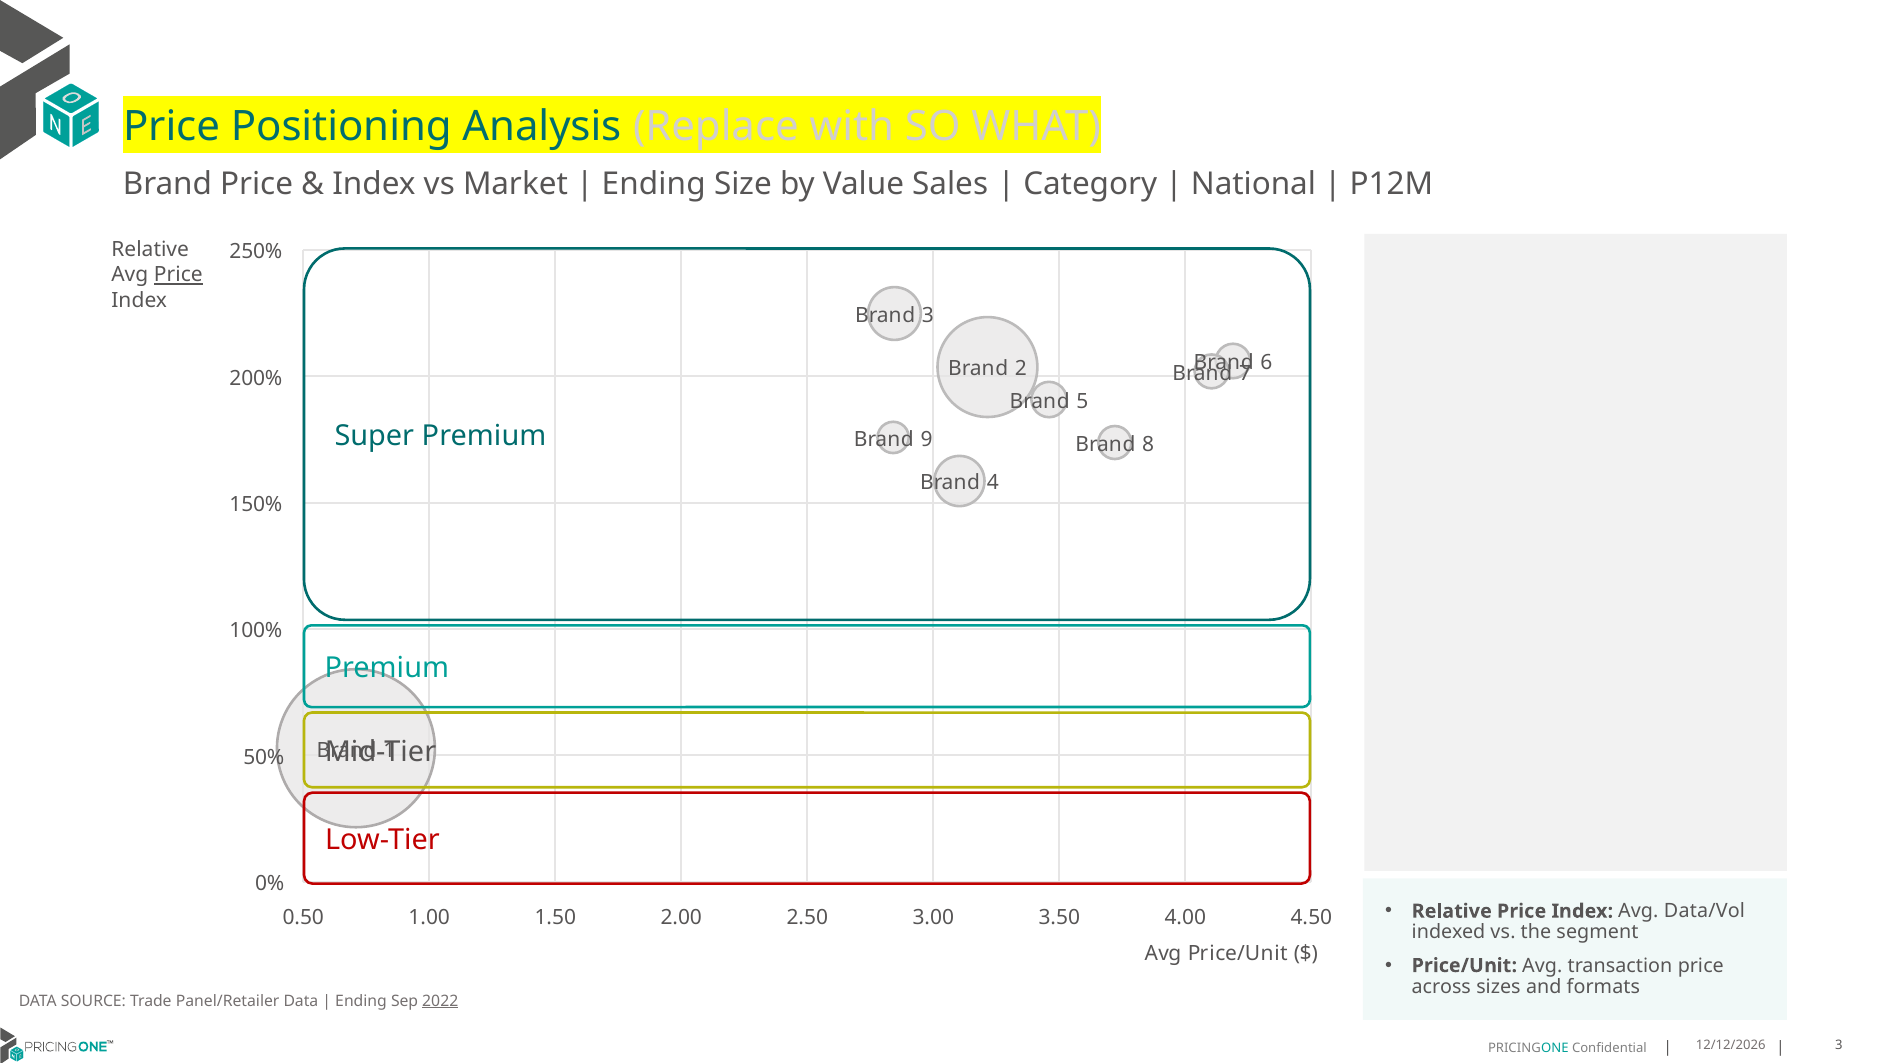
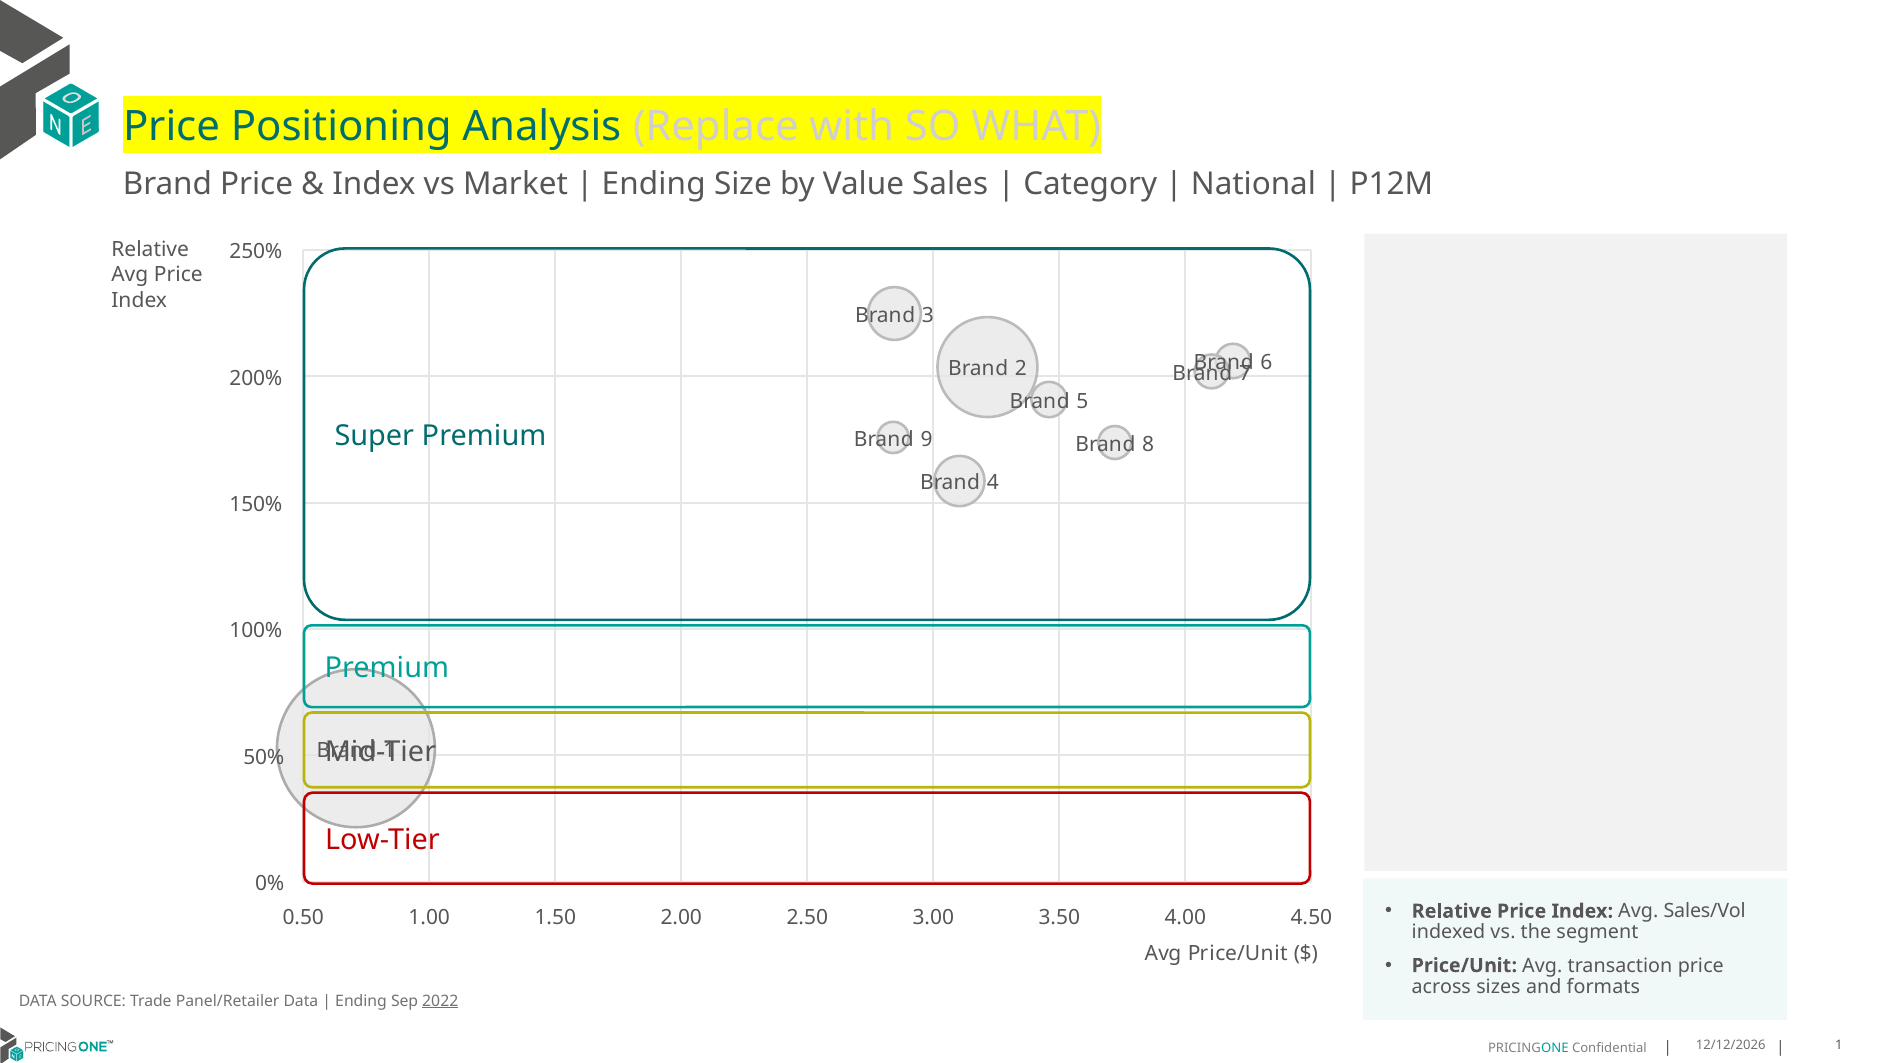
Price at (178, 275) underline: present -> none
Data/Vol: Data/Vol -> Sales/Vol
3 at (1839, 1045): 3 -> 1
